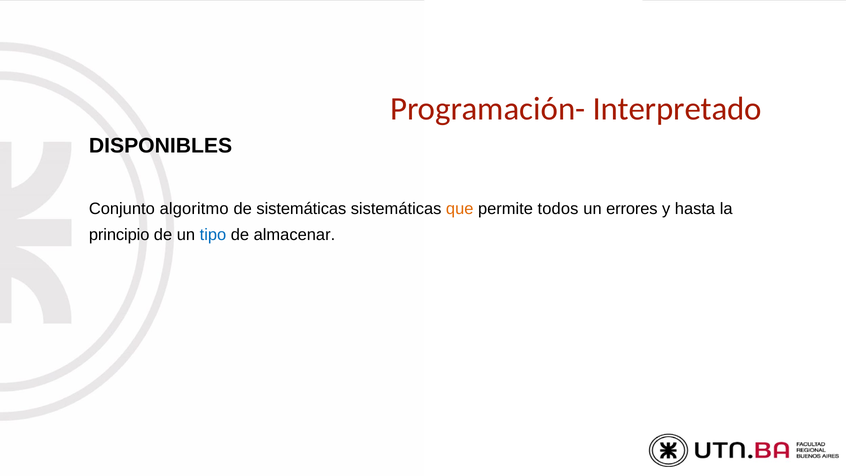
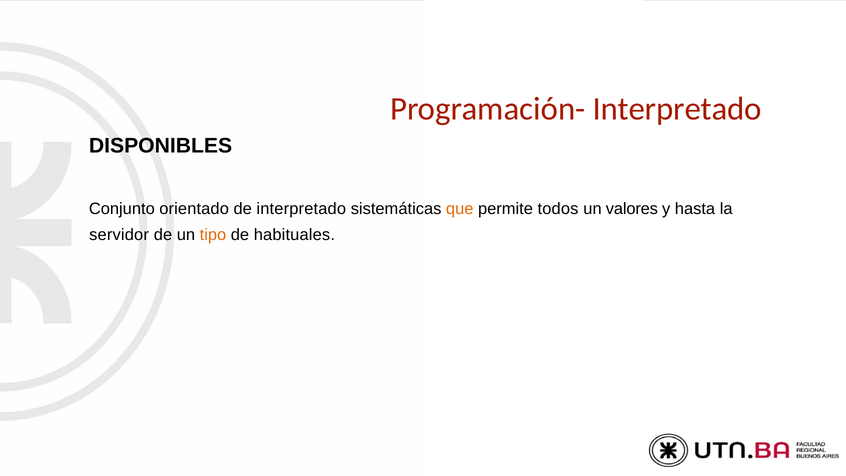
algoritmo: algoritmo -> orientado
de sistemáticas: sistemáticas -> interpretado
errores: errores -> valores
principio: principio -> servidor
tipo colour: blue -> orange
almacenar: almacenar -> habituales
